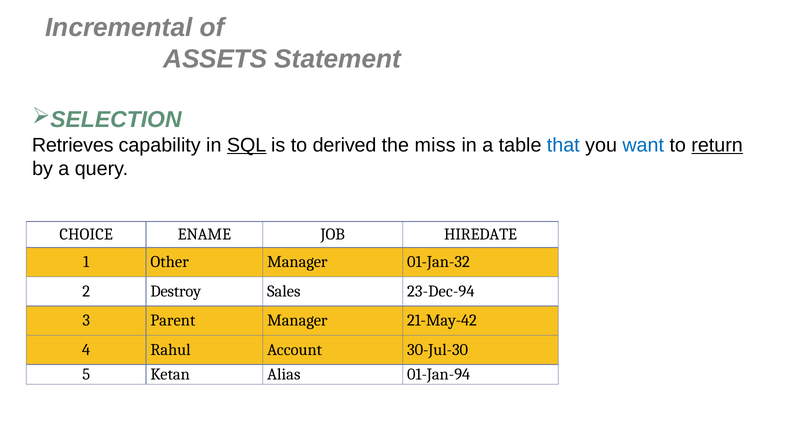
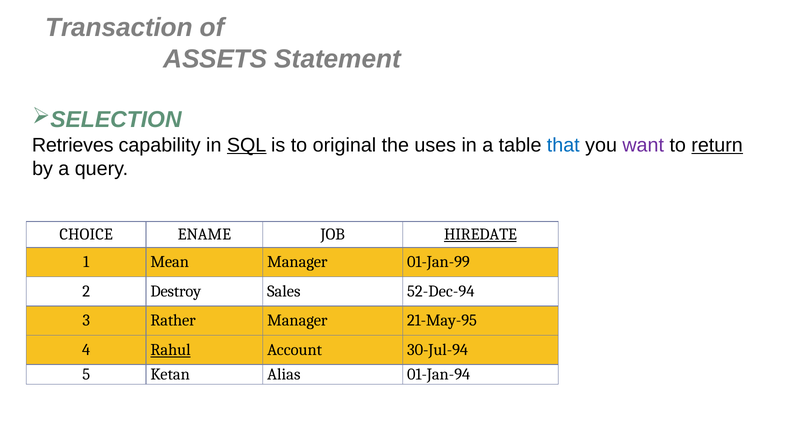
Incremental: Incremental -> Transaction
derived: derived -> original
miss: miss -> uses
want colour: blue -> purple
HIREDATE underline: none -> present
Other: Other -> Mean
01-Jan-32: 01-Jan-32 -> 01-Jan-99
23-Dec-94: 23-Dec-94 -> 52-Dec-94
Parent: Parent -> Rather
21-May-42: 21-May-42 -> 21-May-95
Rahul underline: none -> present
30-Jul-30: 30-Jul-30 -> 30-Jul-94
